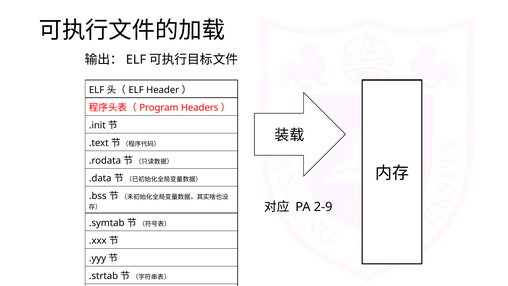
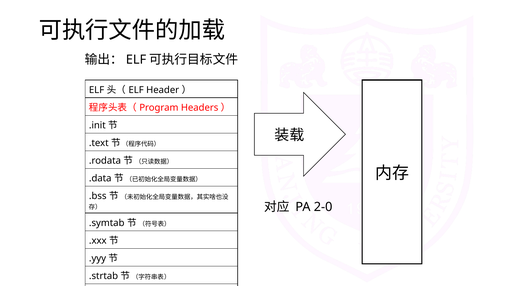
2-9: 2-9 -> 2-0
